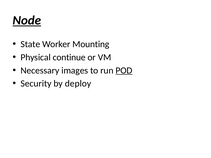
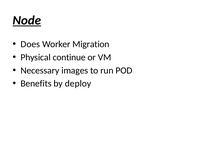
State: State -> Does
Mounting: Mounting -> Migration
POD underline: present -> none
Security: Security -> Benefits
